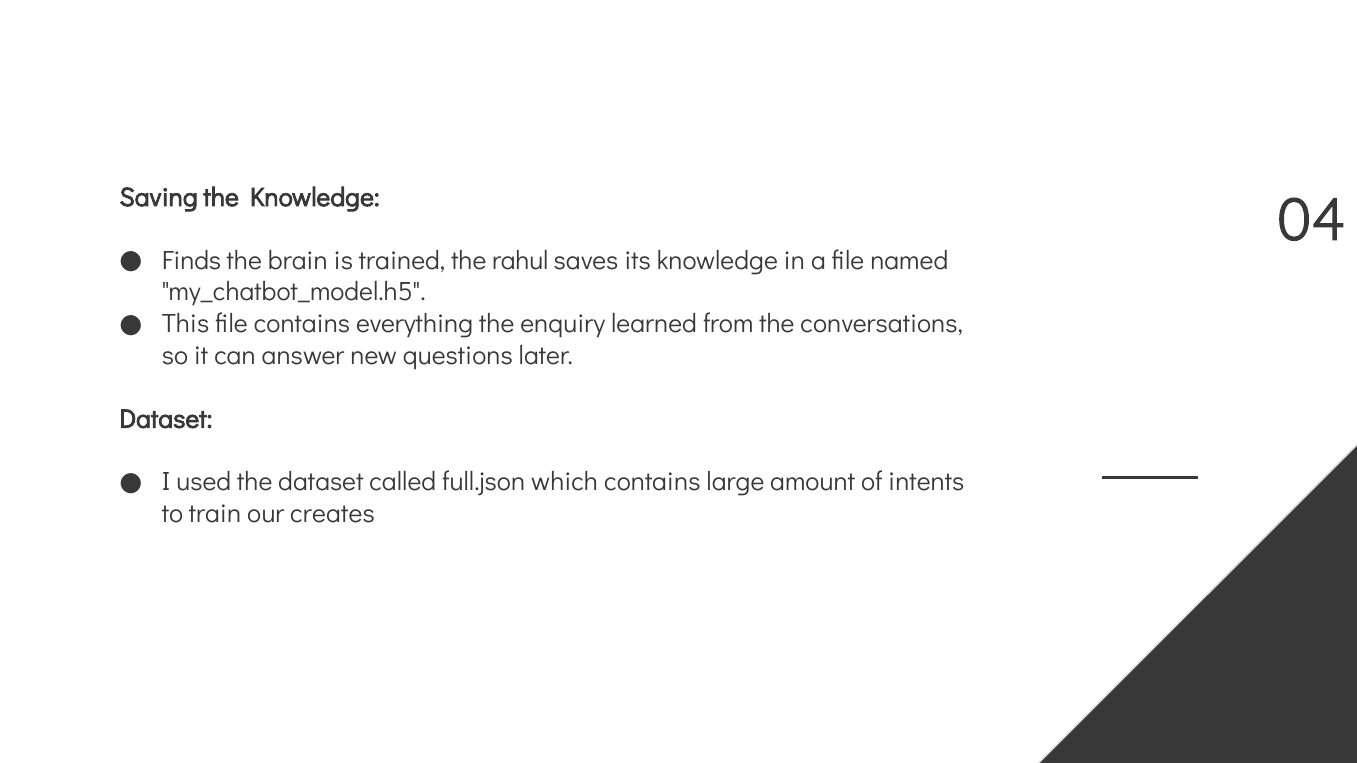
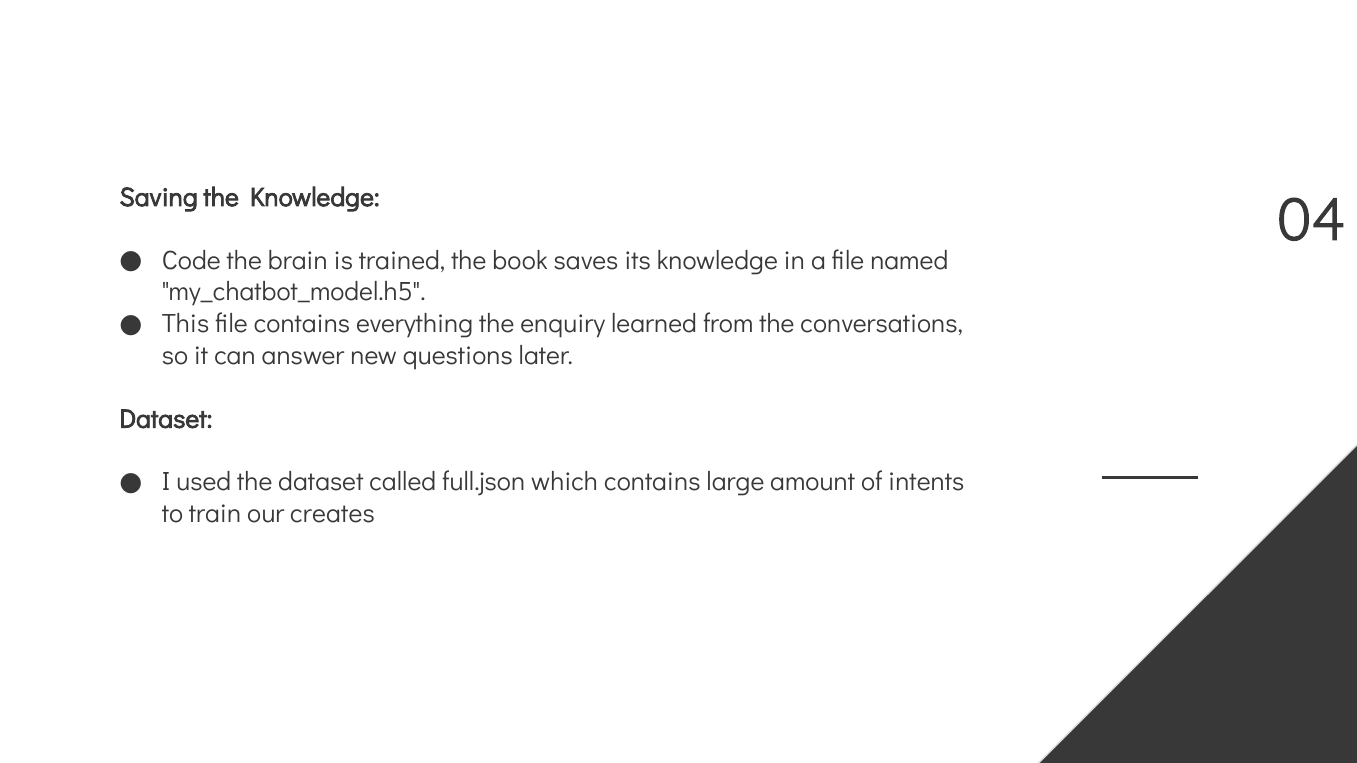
Finds: Finds -> Code
rahul: rahul -> book
